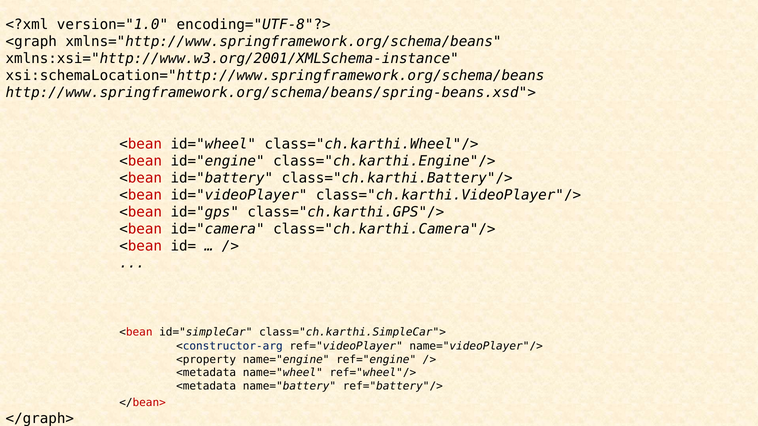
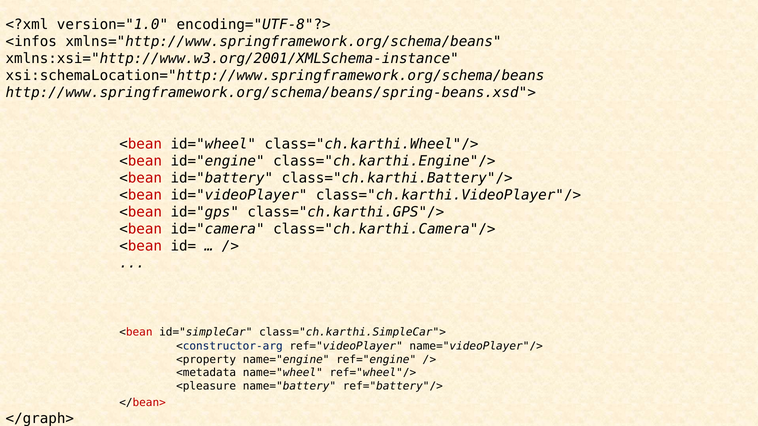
<graph: <graph -> <infos
<metadata at (206, 386): <metadata -> <pleasure
